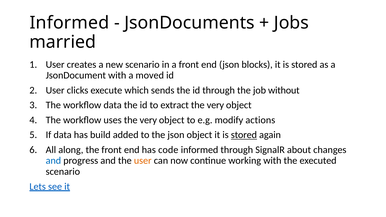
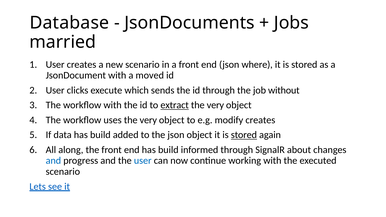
Informed at (69, 23): Informed -> Database
blocks: blocks -> where
workflow data: data -> with
extract underline: none -> present
modify actions: actions -> creates
end has code: code -> build
user at (143, 161) colour: orange -> blue
